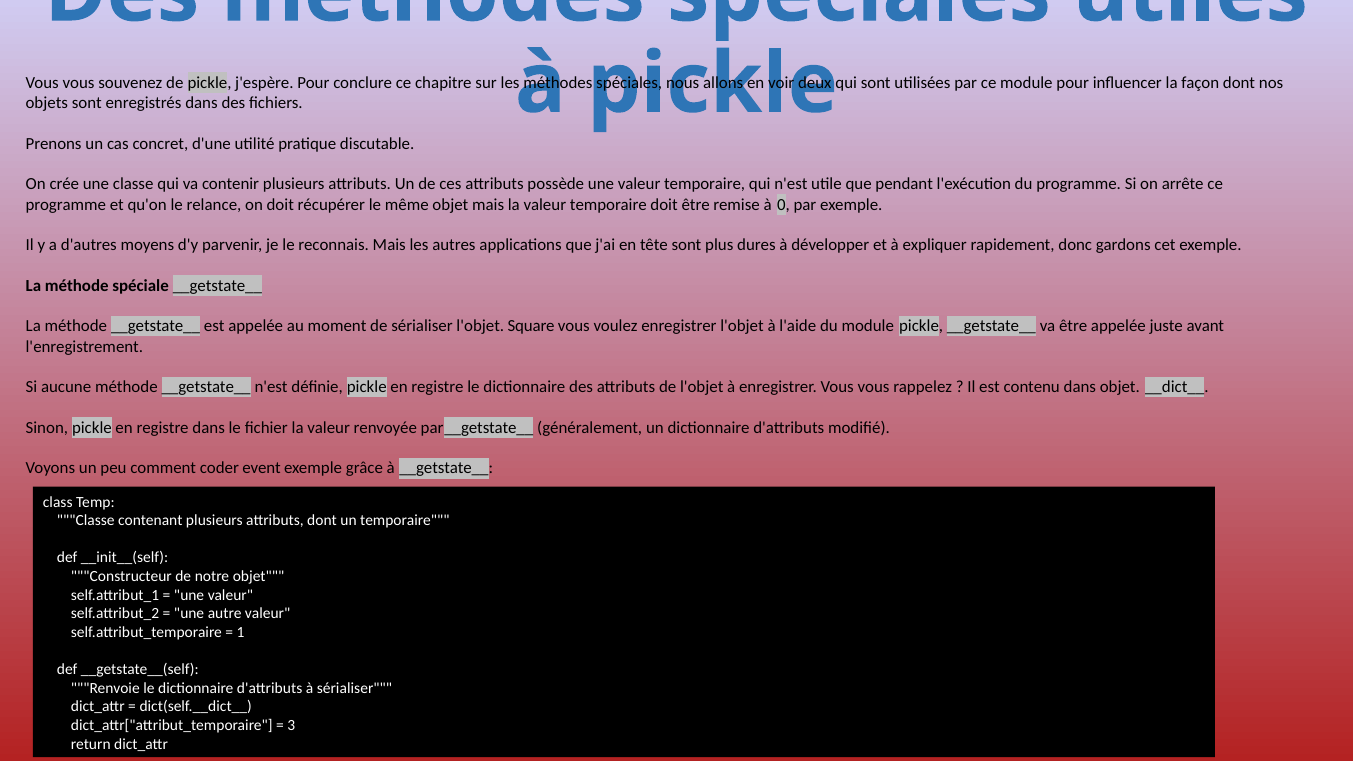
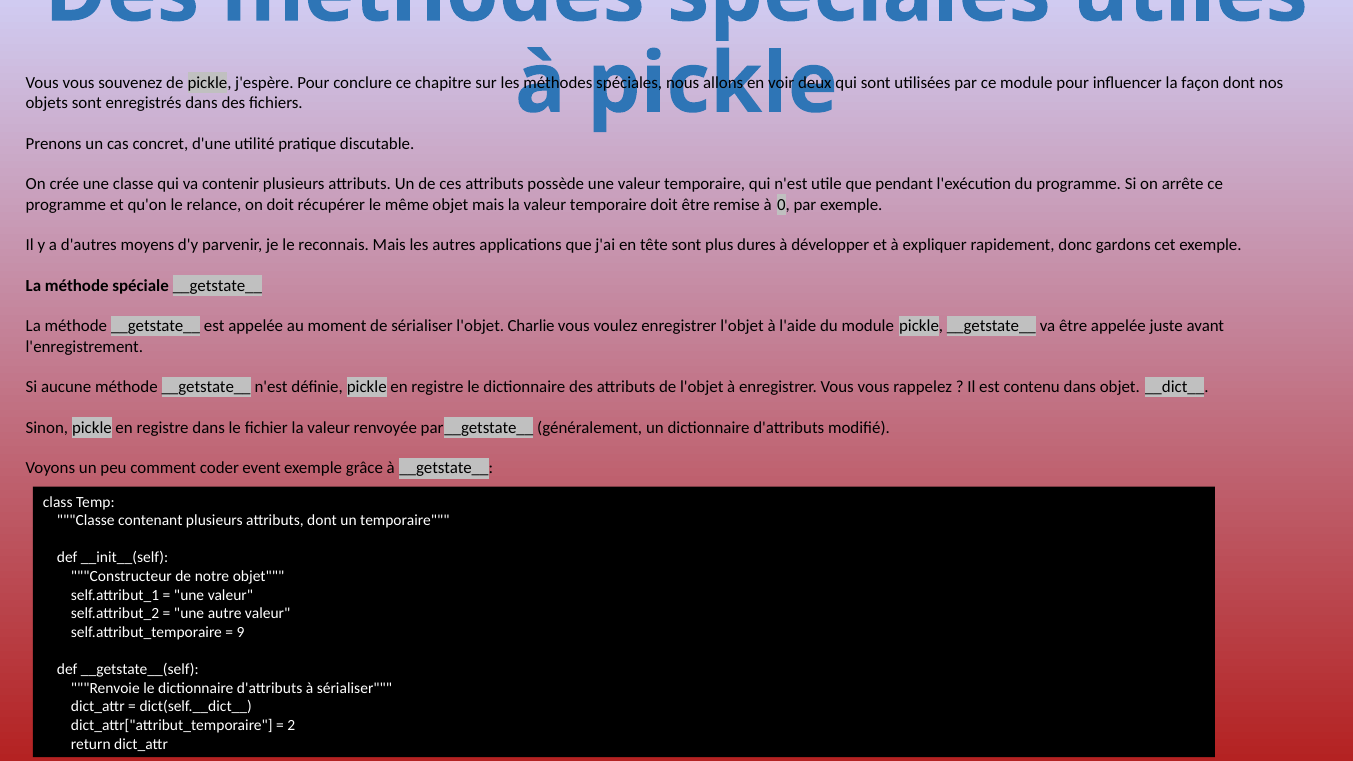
Square: Square -> Charlie
1: 1 -> 9
3: 3 -> 2
